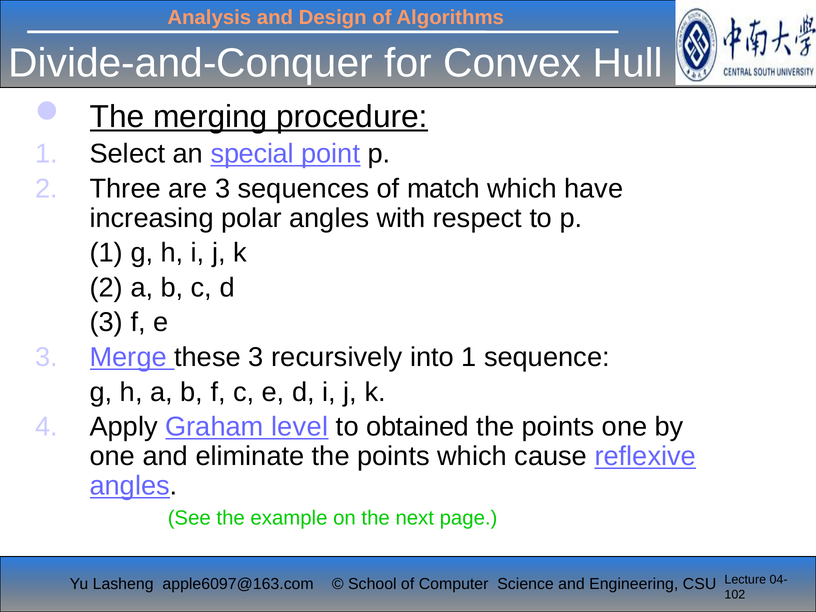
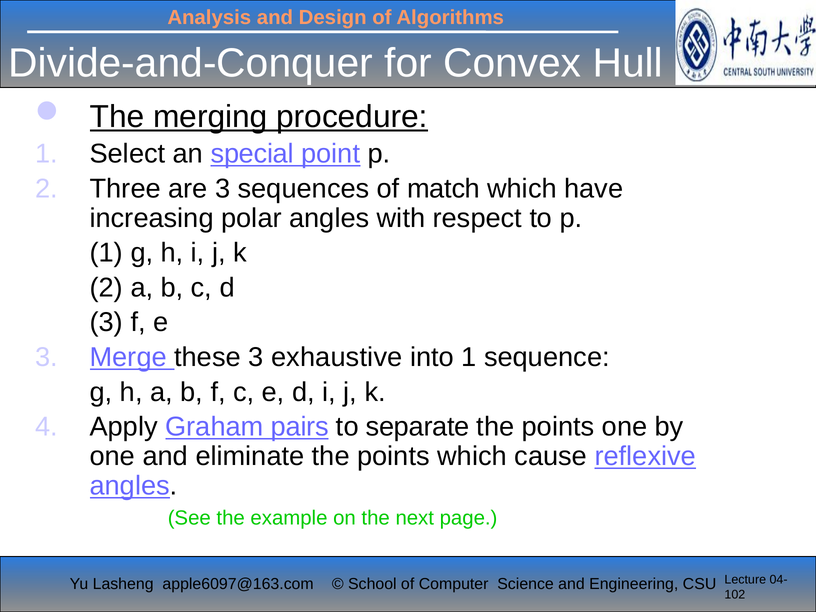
recursively: recursively -> exhaustive
level: level -> pairs
obtained: obtained -> separate
